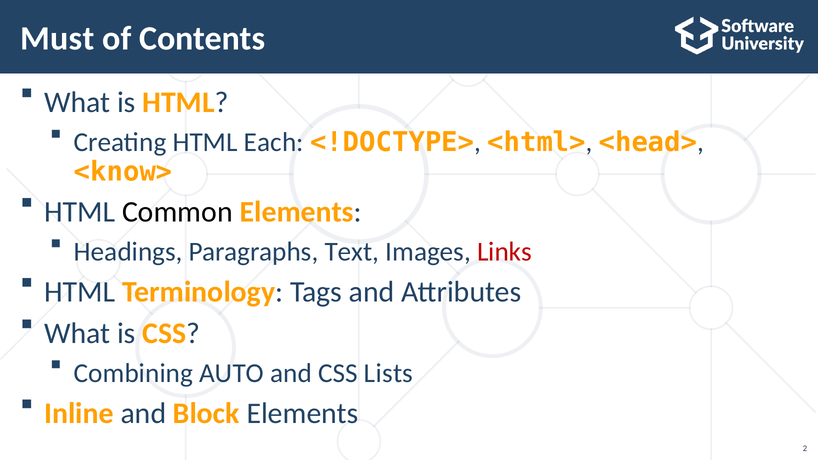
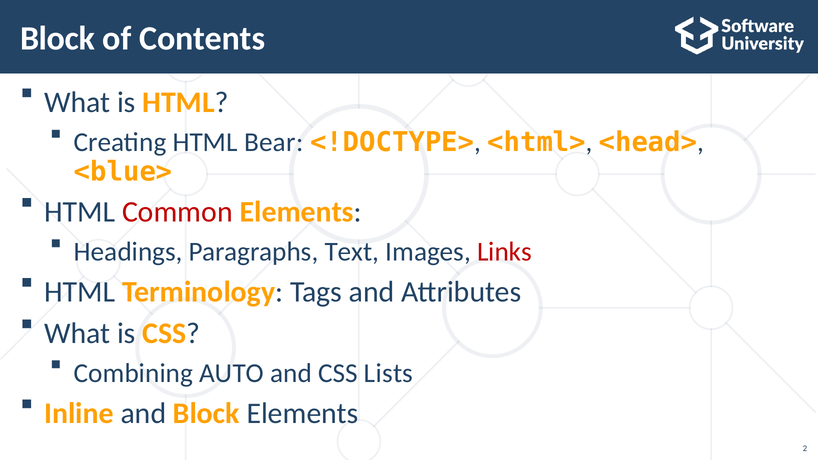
Must at (57, 39): Must -> Block
Each: Each -> Bear
<know>: <know> -> <blue>
Common colour: black -> red
